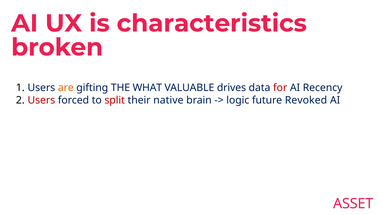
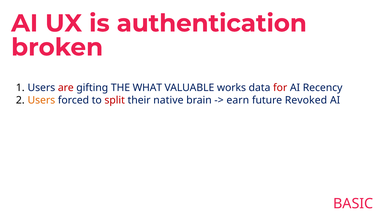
characteristics: characteristics -> authentication
are colour: orange -> red
drives: drives -> works
Users at (41, 100) colour: red -> orange
logic: logic -> earn
ASSET: ASSET -> BASIC
